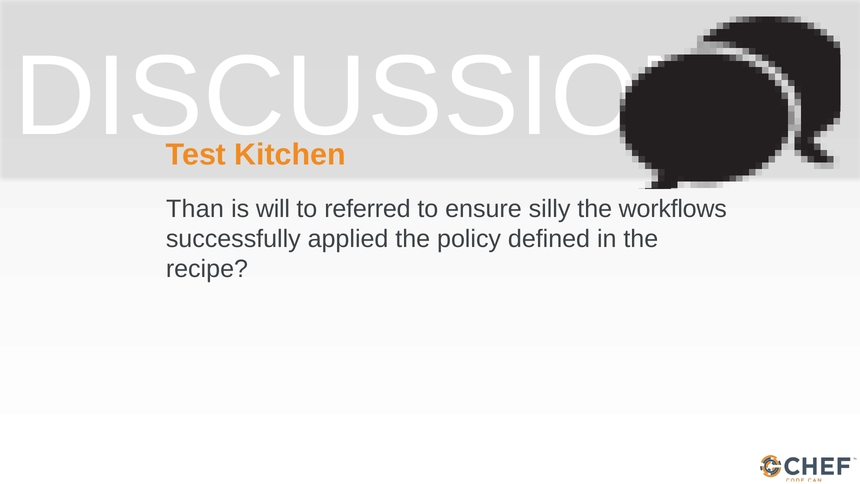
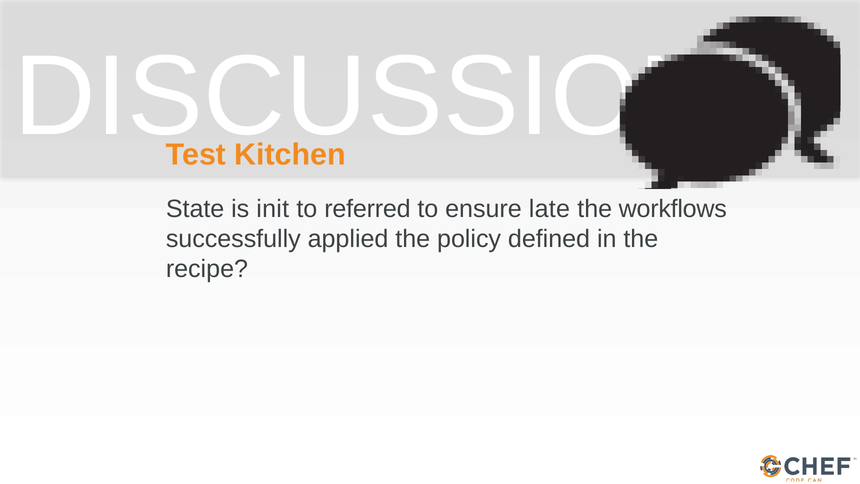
Than: Than -> State
will: will -> init
silly: silly -> late
